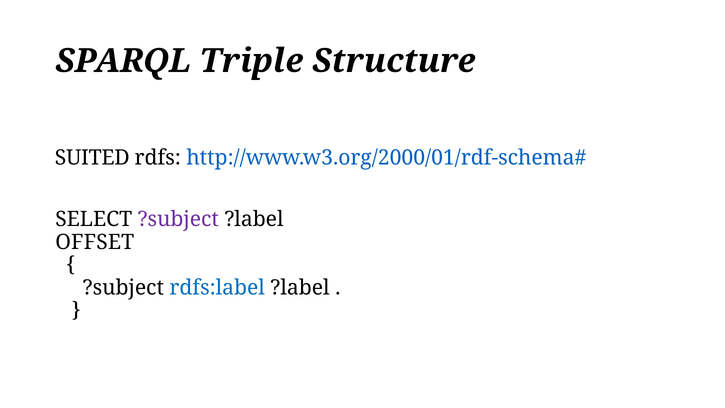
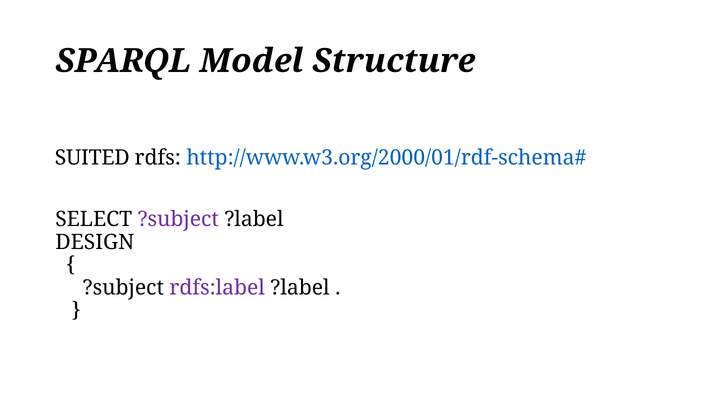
Triple: Triple -> Model
OFFSET: OFFSET -> DESIGN
rdfs:label colour: blue -> purple
